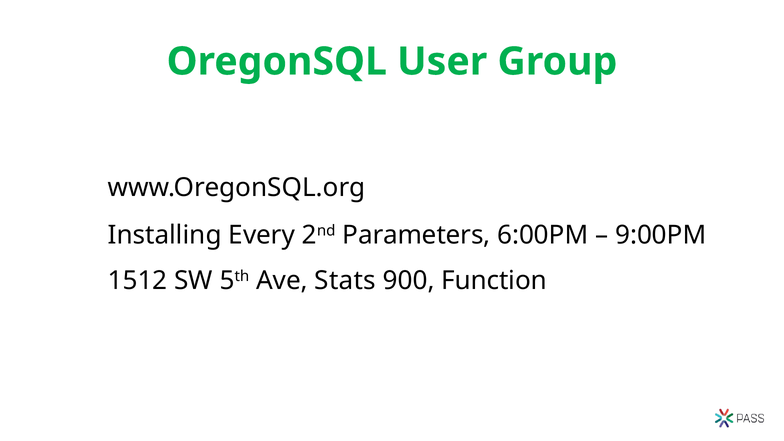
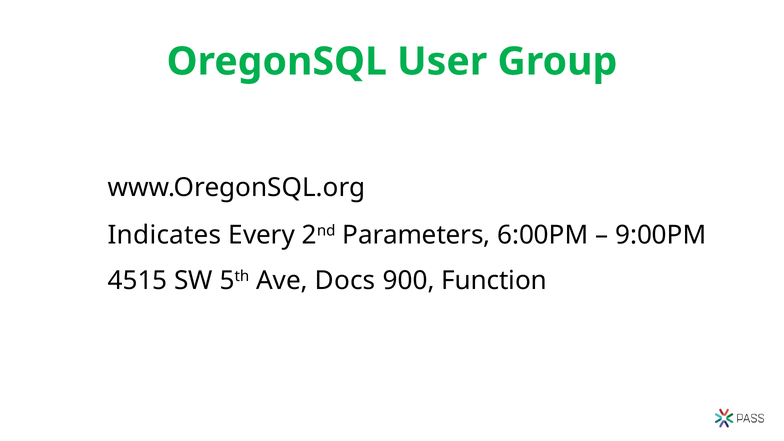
Installing: Installing -> Indicates
1512: 1512 -> 4515
Stats: Stats -> Docs
